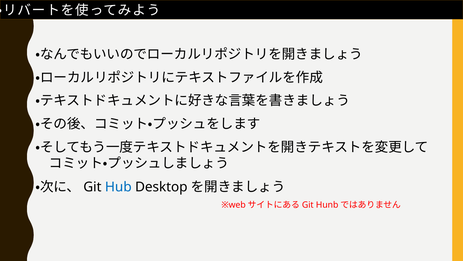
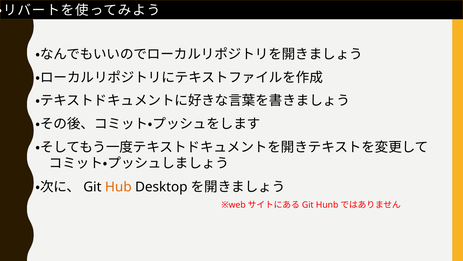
Hub colour: blue -> orange
